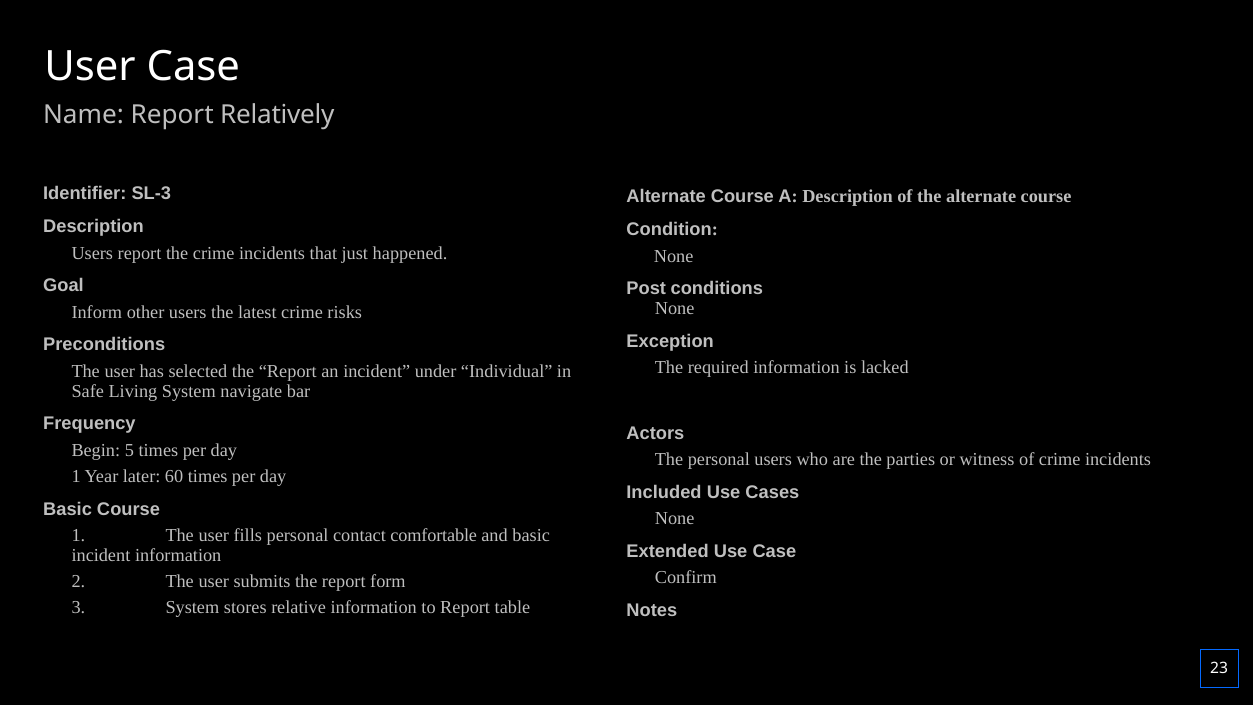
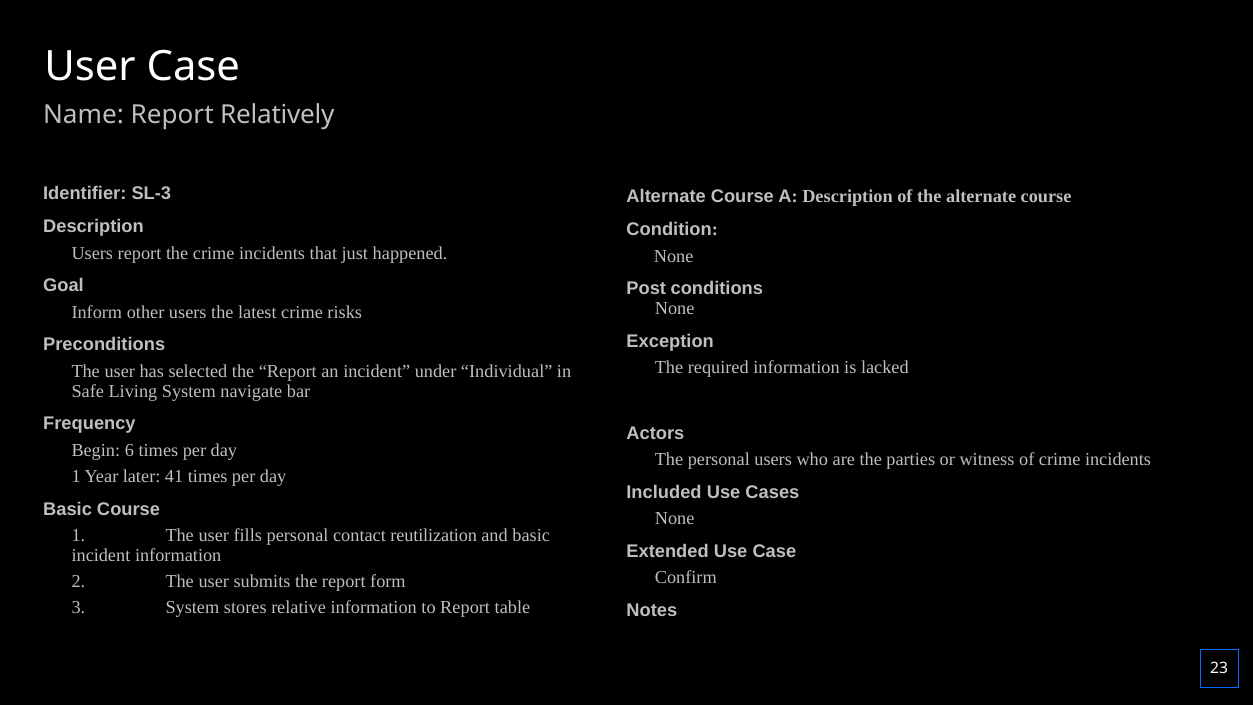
5: 5 -> 6
60: 60 -> 41
comfortable: comfortable -> reutilization
